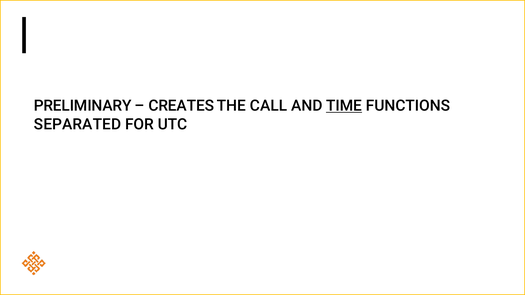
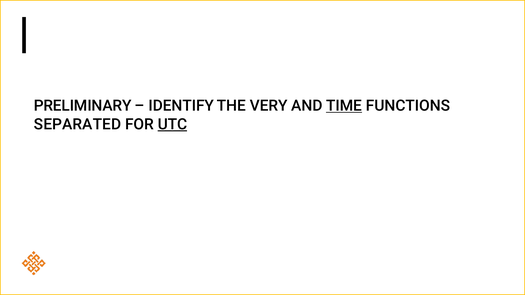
CREATES: CREATES -> IDENTIFY
CALL: CALL -> VERY
UTC underline: none -> present
